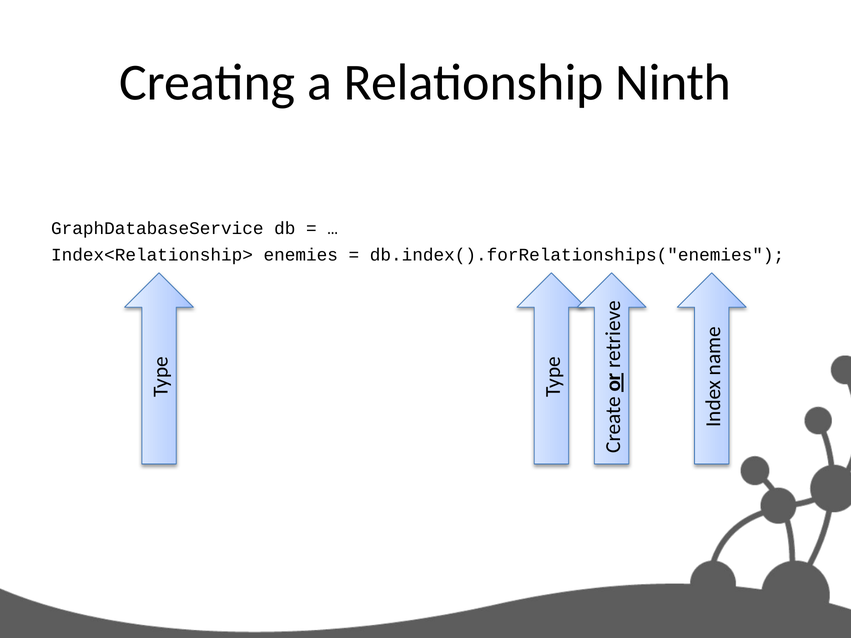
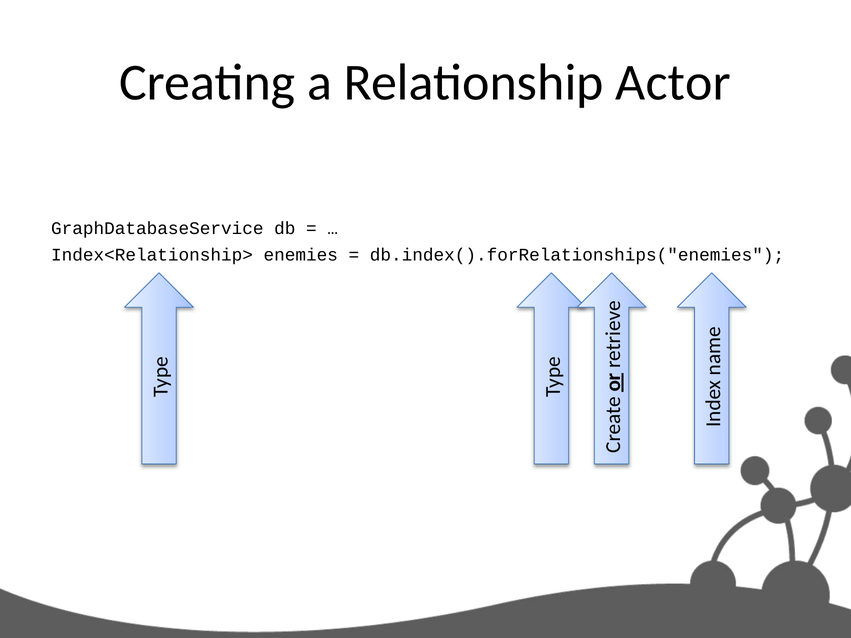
Ninth: Ninth -> Actor
